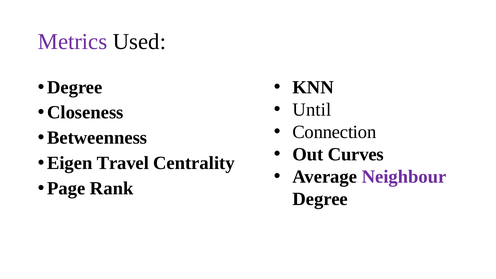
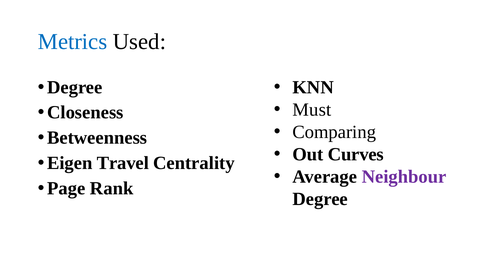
Metrics colour: purple -> blue
Until: Until -> Must
Connection: Connection -> Comparing
